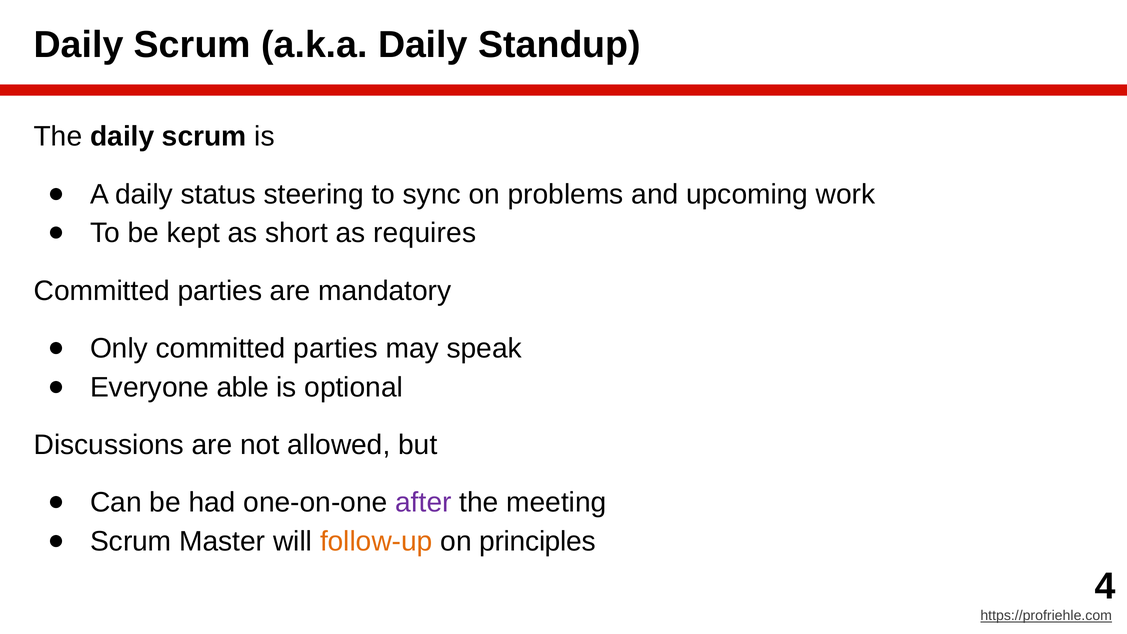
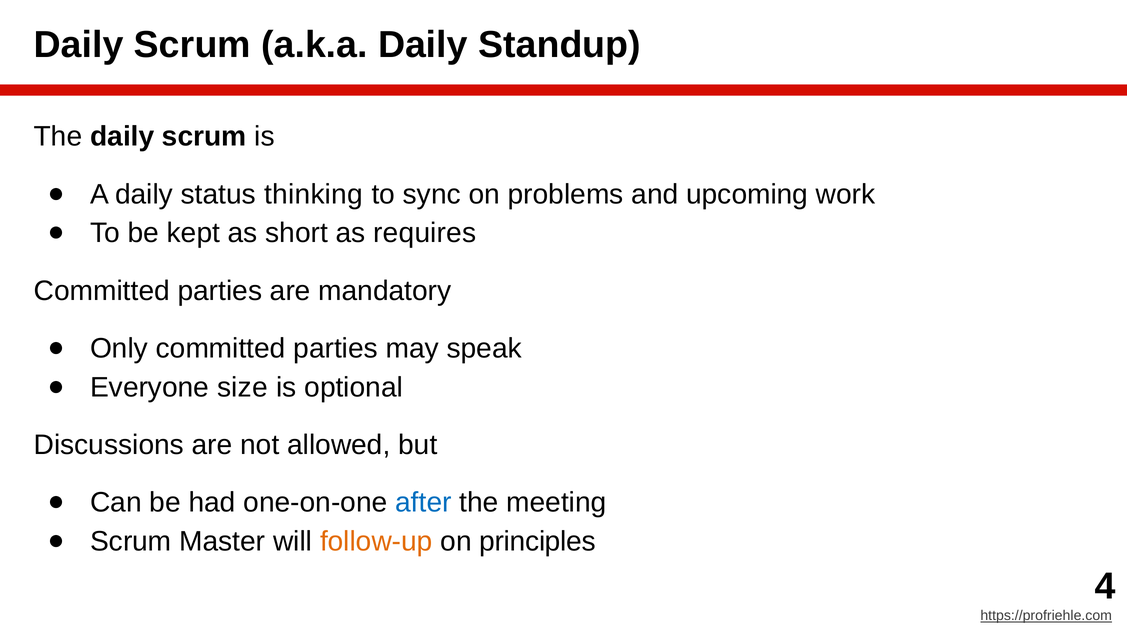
steering: steering -> thinking
able: able -> size
after colour: purple -> blue
